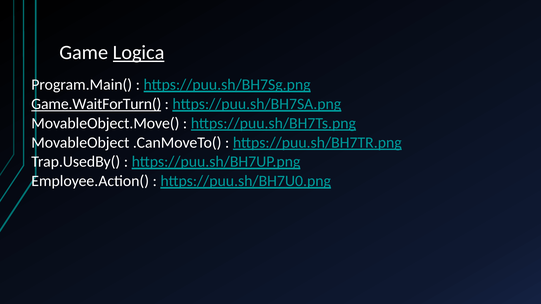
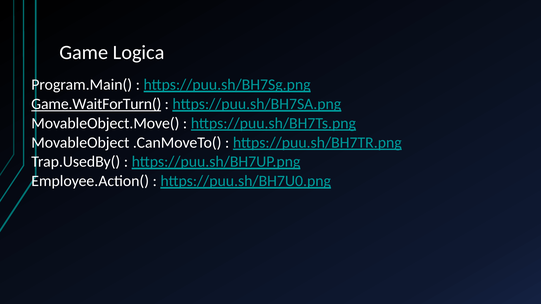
Logica underline: present -> none
